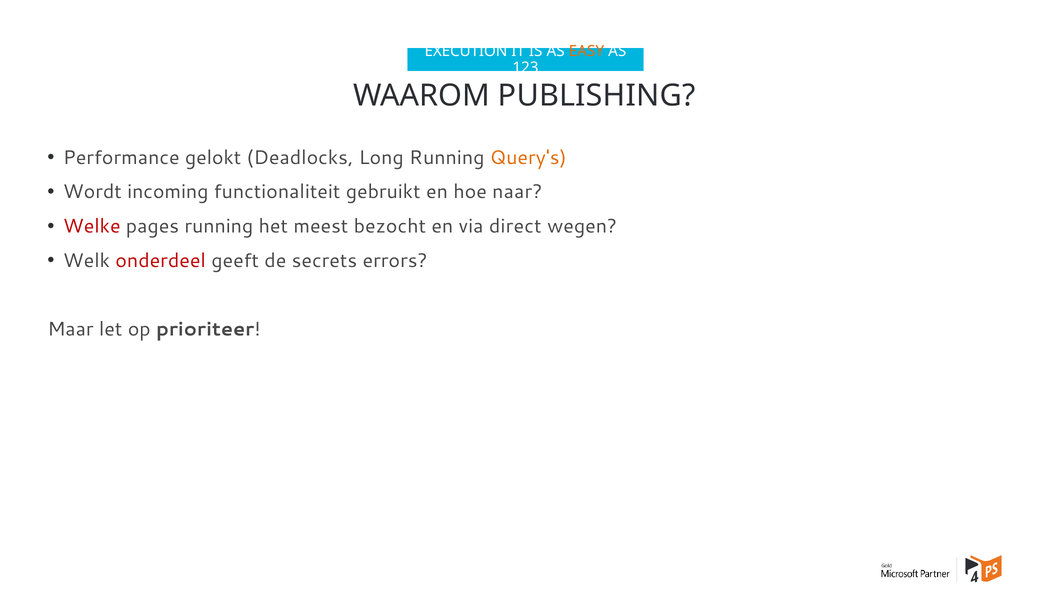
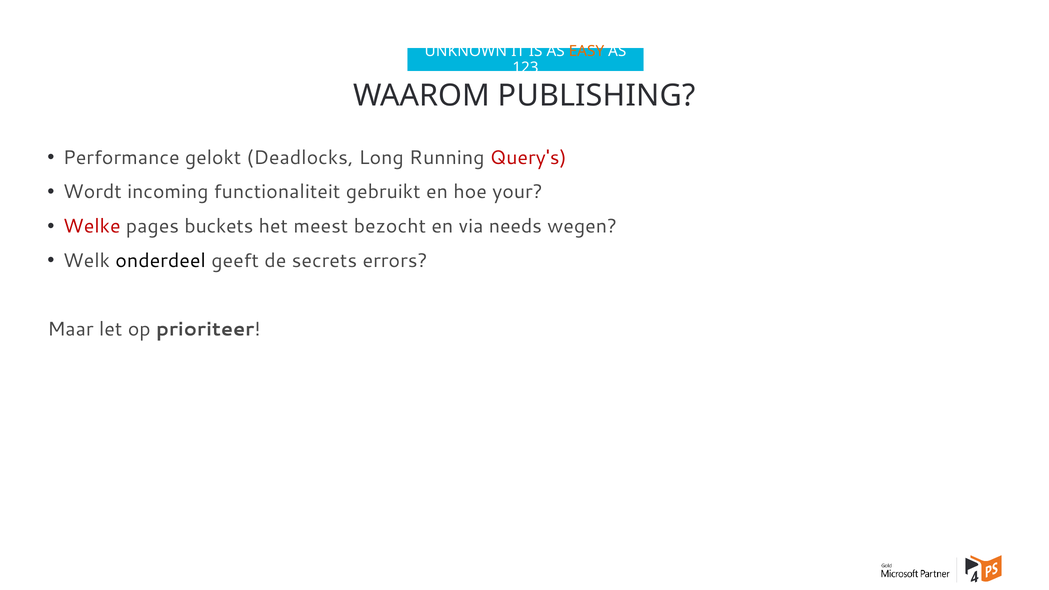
EXECUTION: EXECUTION -> UNKNOWN
Query's colour: orange -> red
naar: naar -> your
pages running: running -> buckets
direct: direct -> needs
onderdeel colour: red -> black
